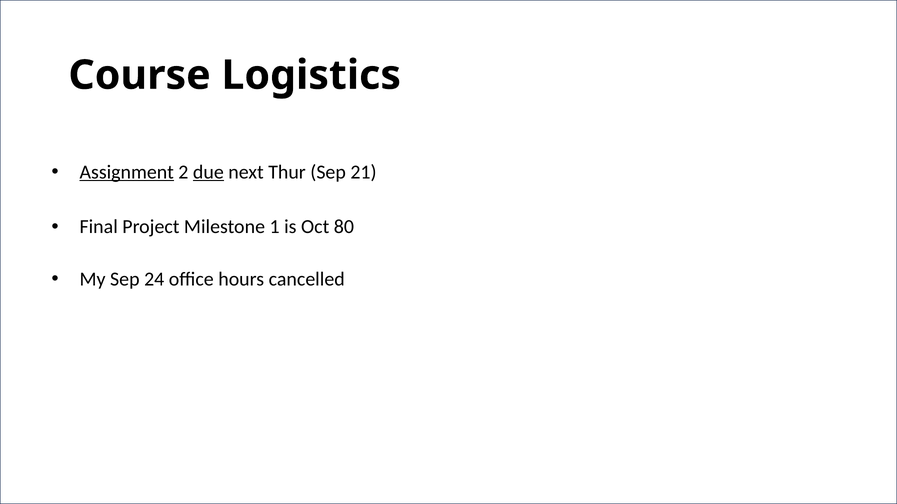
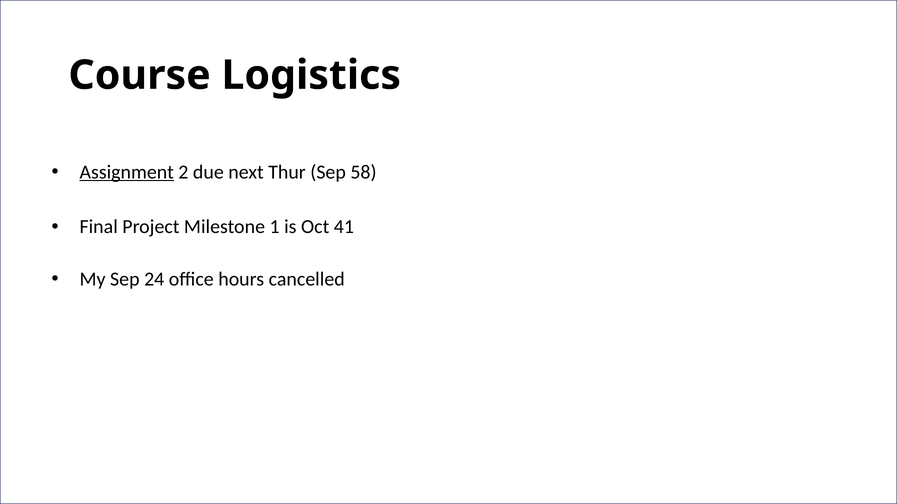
due underline: present -> none
21: 21 -> 58
80: 80 -> 41
